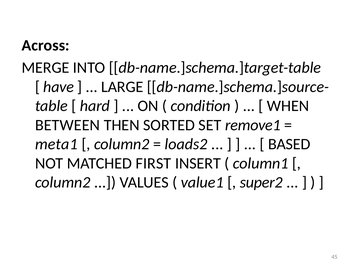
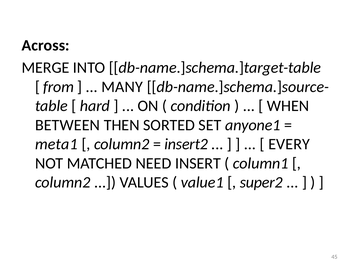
have: have -> from
LARGE: LARGE -> MANY
remove1: remove1 -> anyone1
loads2: loads2 -> insert2
BASED: BASED -> EVERY
FIRST: FIRST -> NEED
